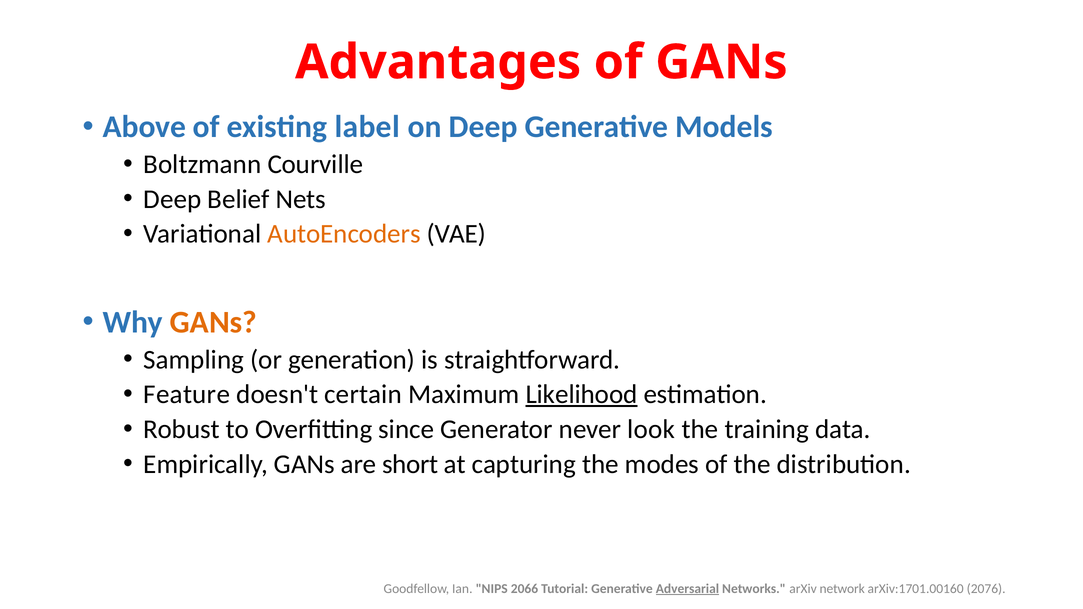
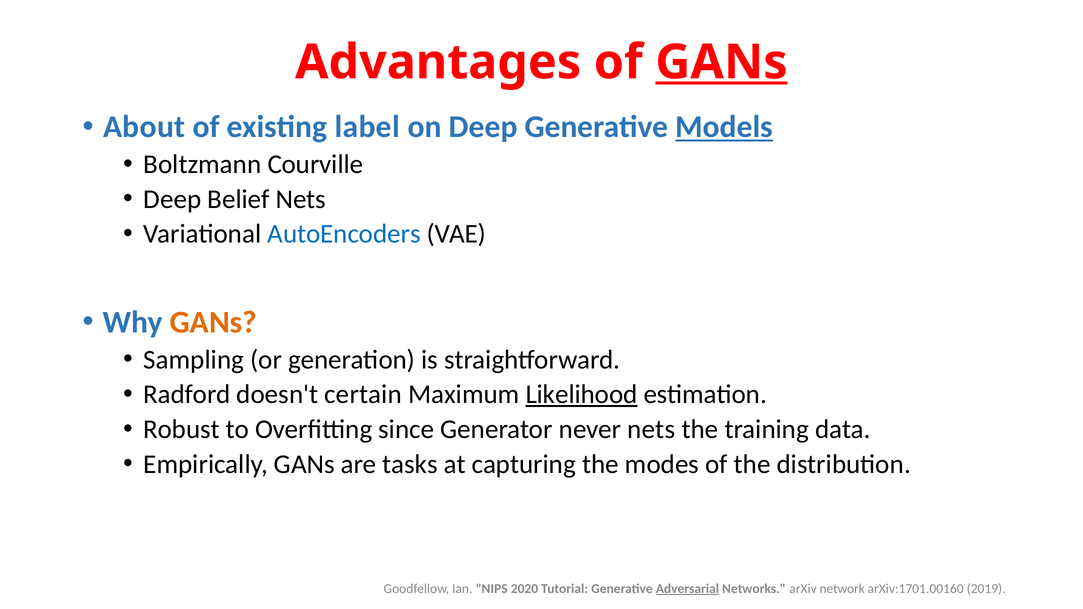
GANs at (721, 62) underline: none -> present
Above: Above -> About
Models underline: none -> present
AutoEncoders colour: orange -> blue
Feature: Feature -> Radford
never look: look -> nets
short: short -> tasks
2066: 2066 -> 2020
2076: 2076 -> 2019
